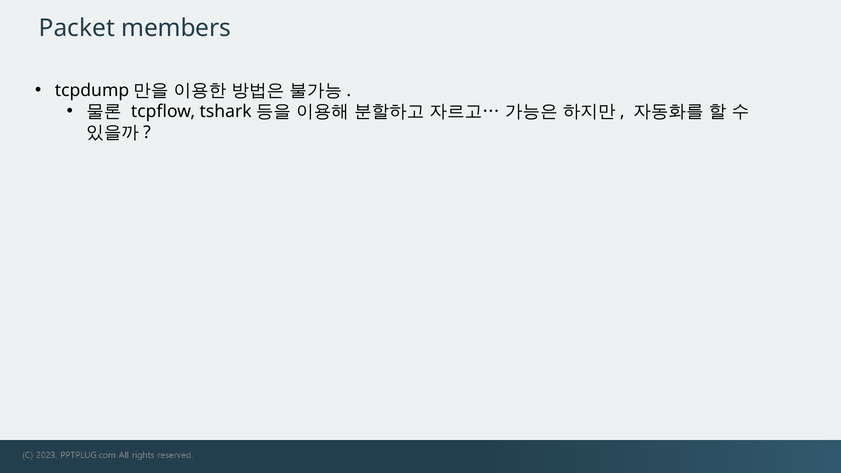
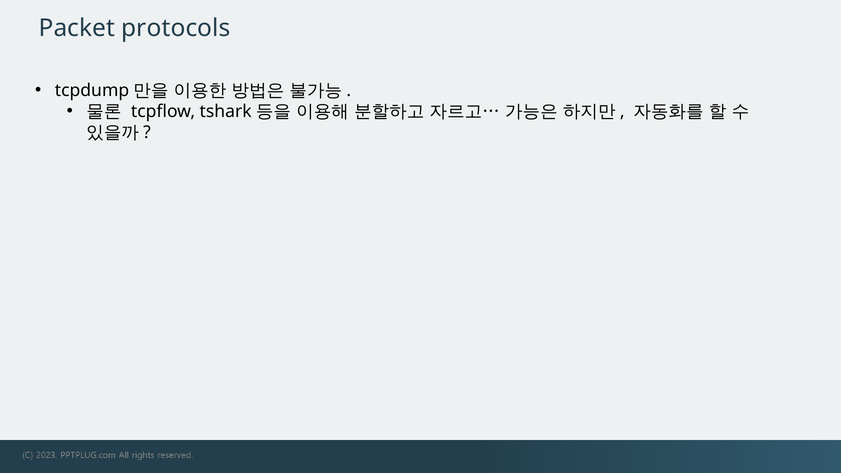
members: members -> protocols
